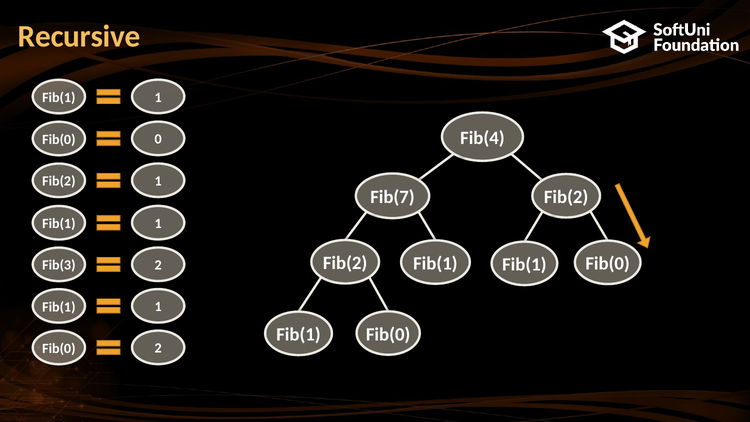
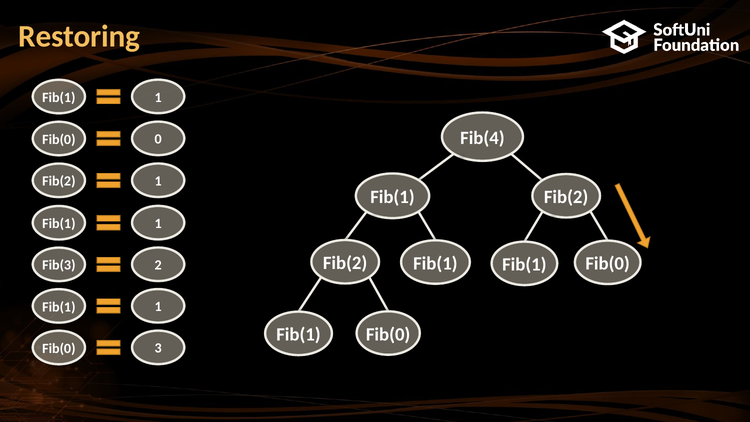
Recursive: Recursive -> Restoring
Fib(7 at (392, 197): Fib(7 -> Fib(1
Fib(0 2: 2 -> 3
